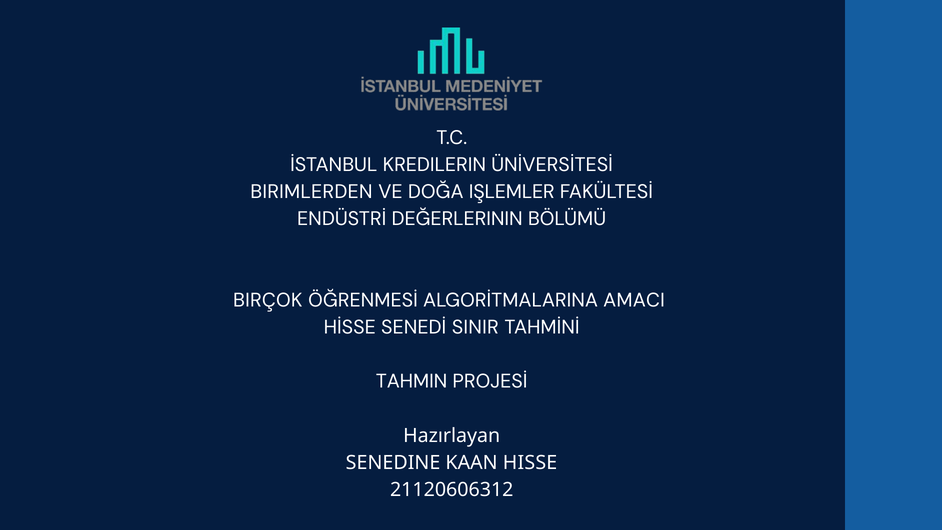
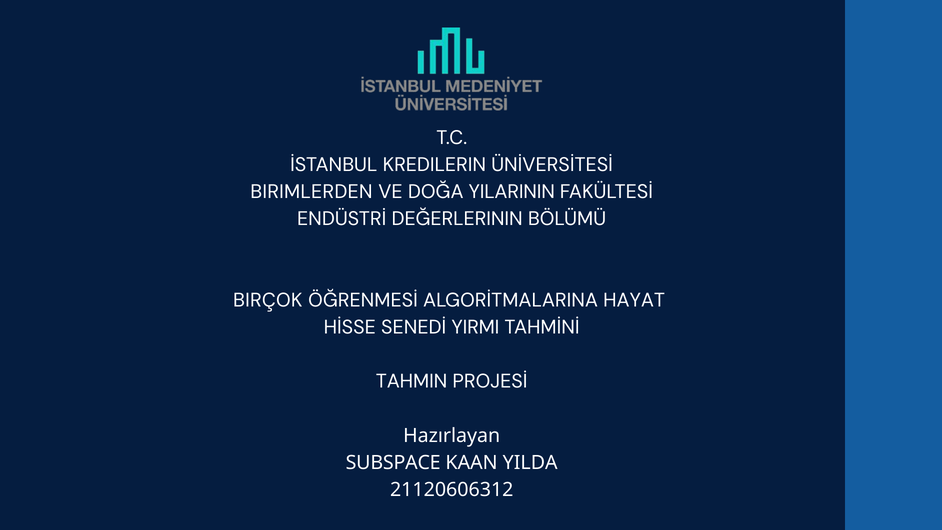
IŞLEMLER: IŞLEMLER -> YILARININ
AMACI: AMACI -> HAYAT
SINIR: SINIR -> YIRMI
SENEDINE: SENEDINE -> SUBSPACE
HISSE: HISSE -> YILDA
